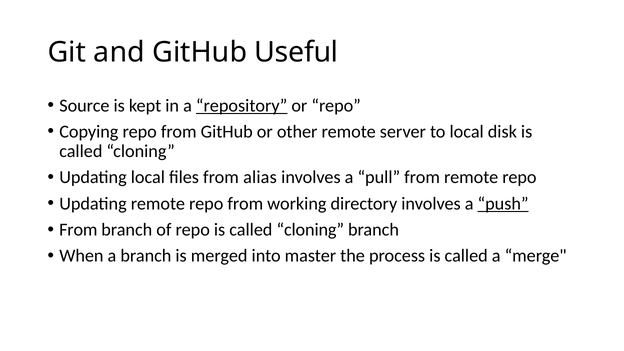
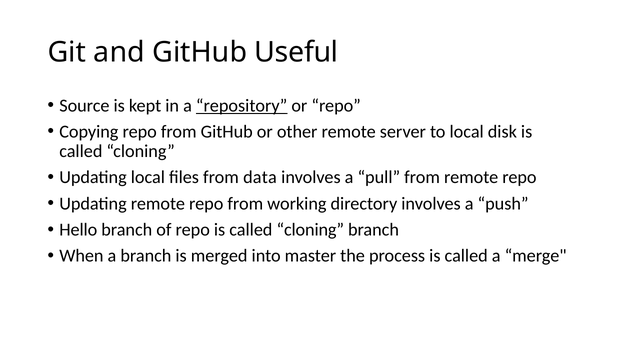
alias: alias -> data
push underline: present -> none
From at (78, 230): From -> Hello
